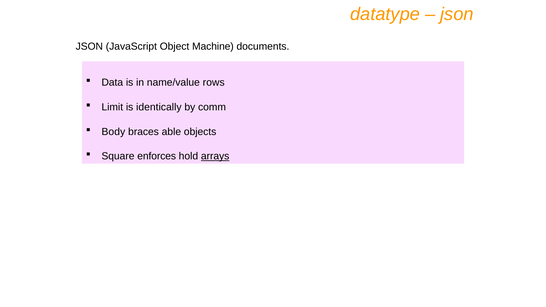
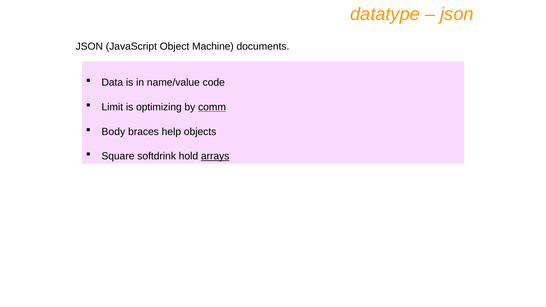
rows: rows -> code
identically: identically -> optimizing
comm underline: none -> present
able: able -> help
enforces: enforces -> softdrink
